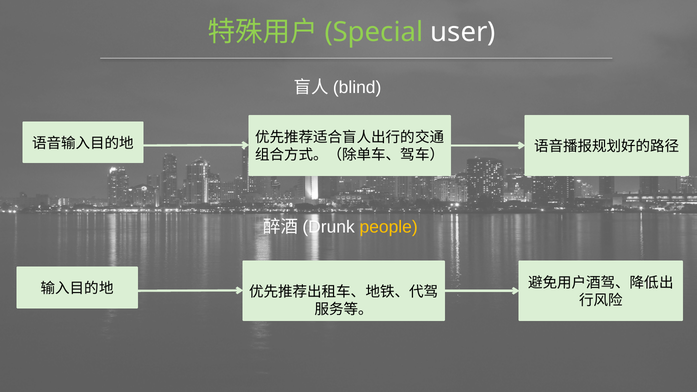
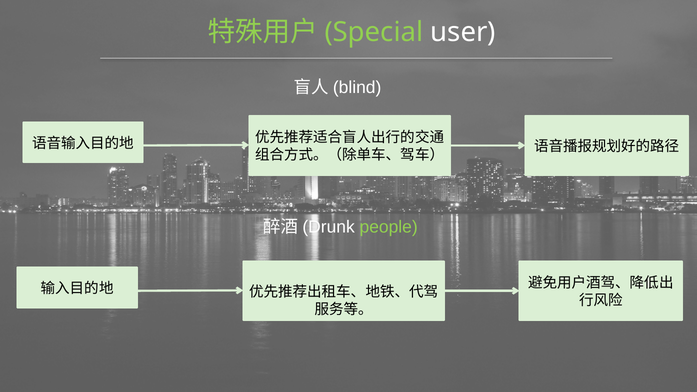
people colour: yellow -> light green
